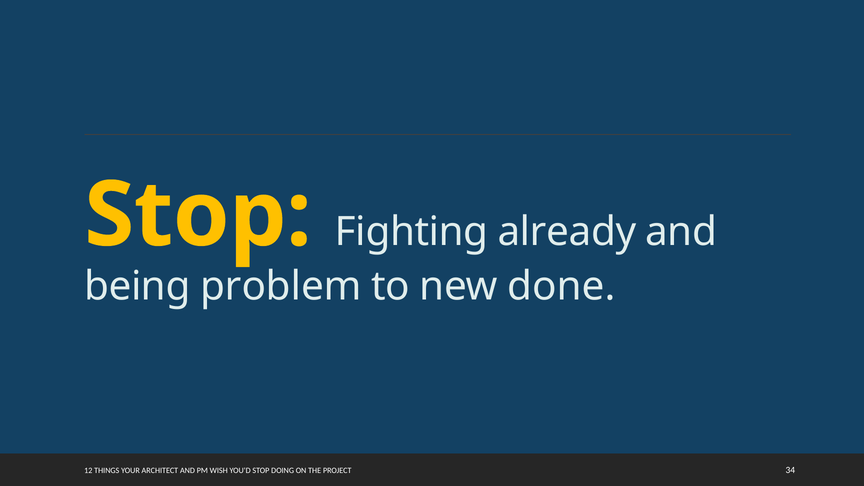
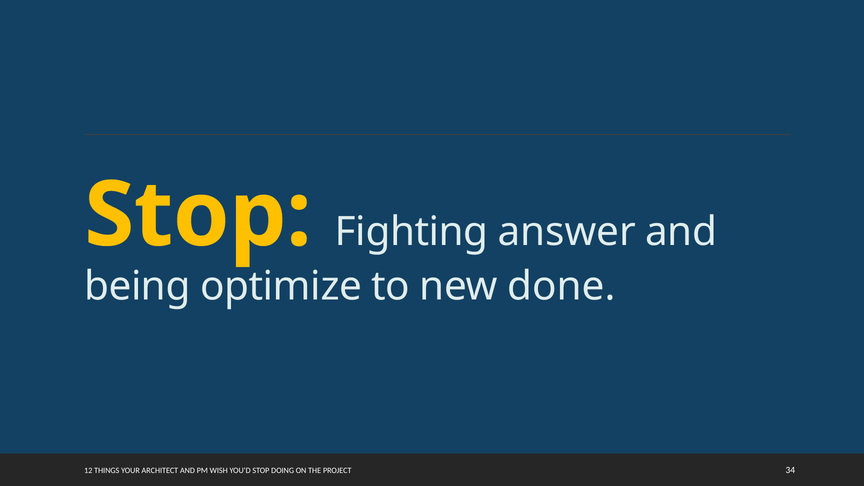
already: already -> answer
problem: problem -> optimize
